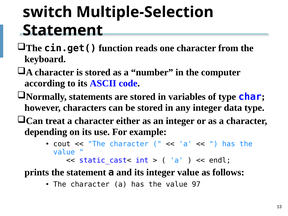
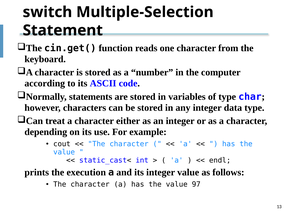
the statement: statement -> execution
